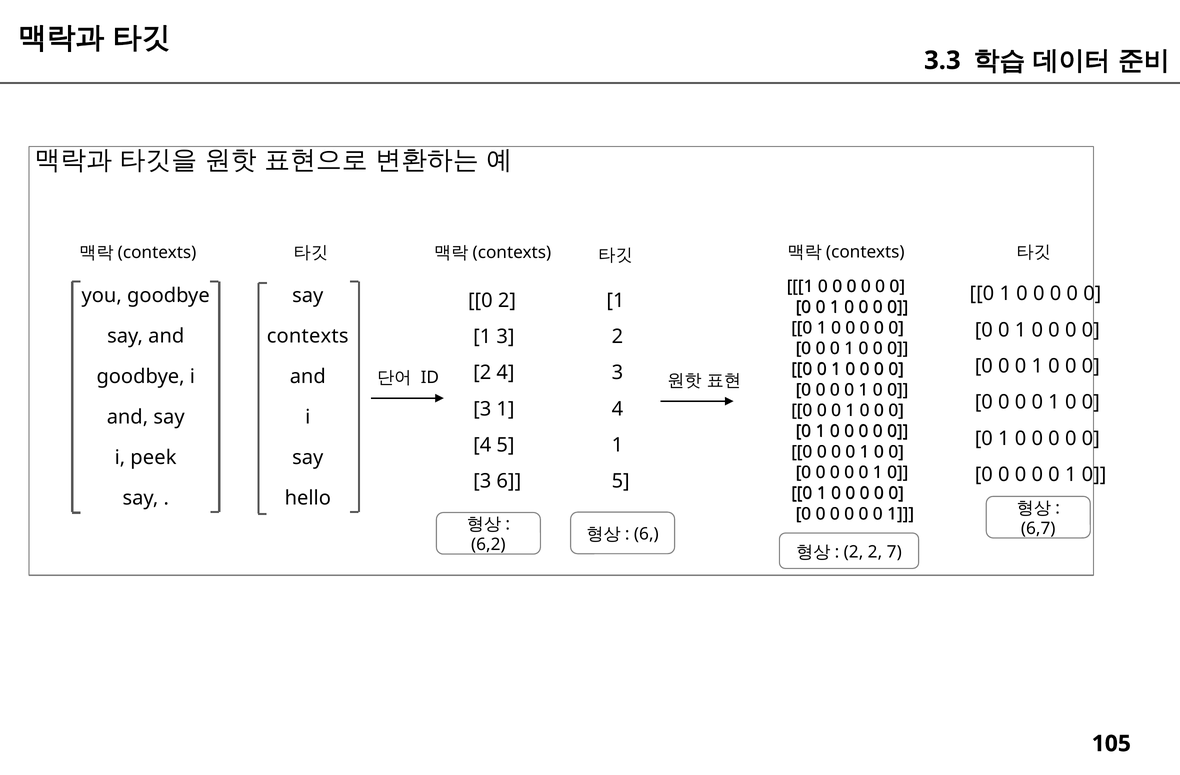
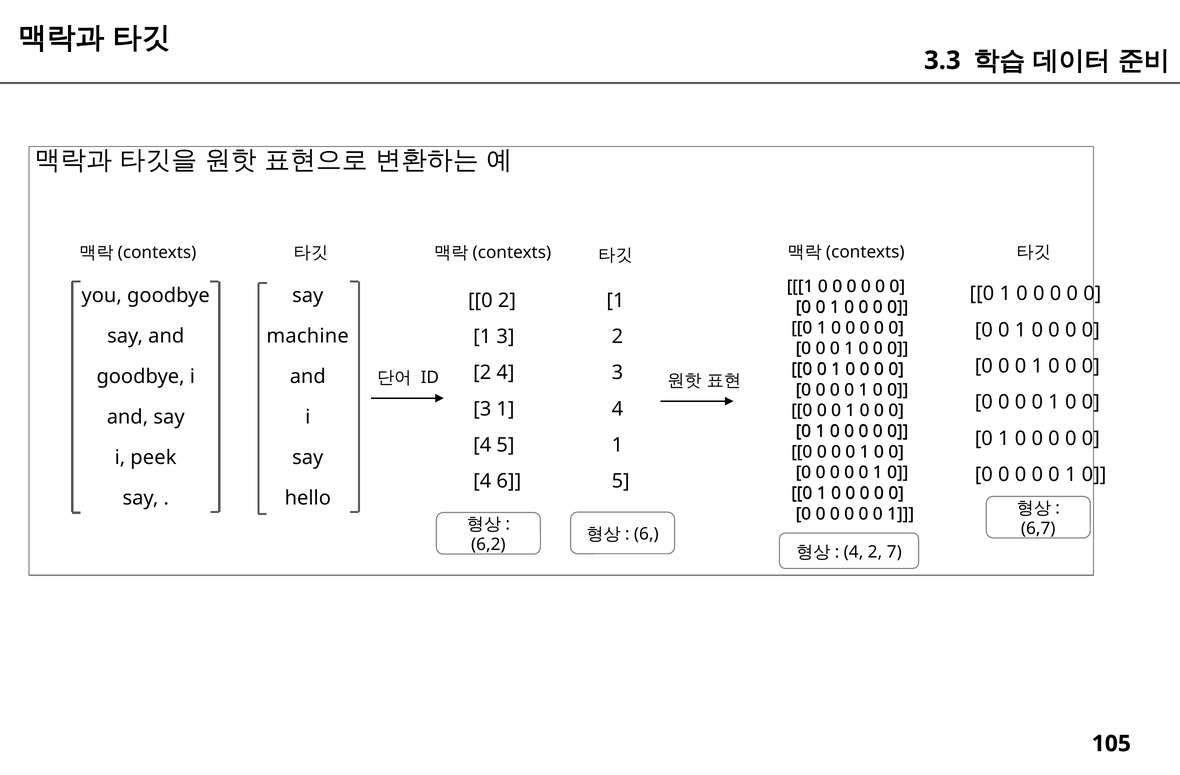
contexts: contexts -> machine
3 at (482, 481): 3 -> 4
2 at (854, 552): 2 -> 4
